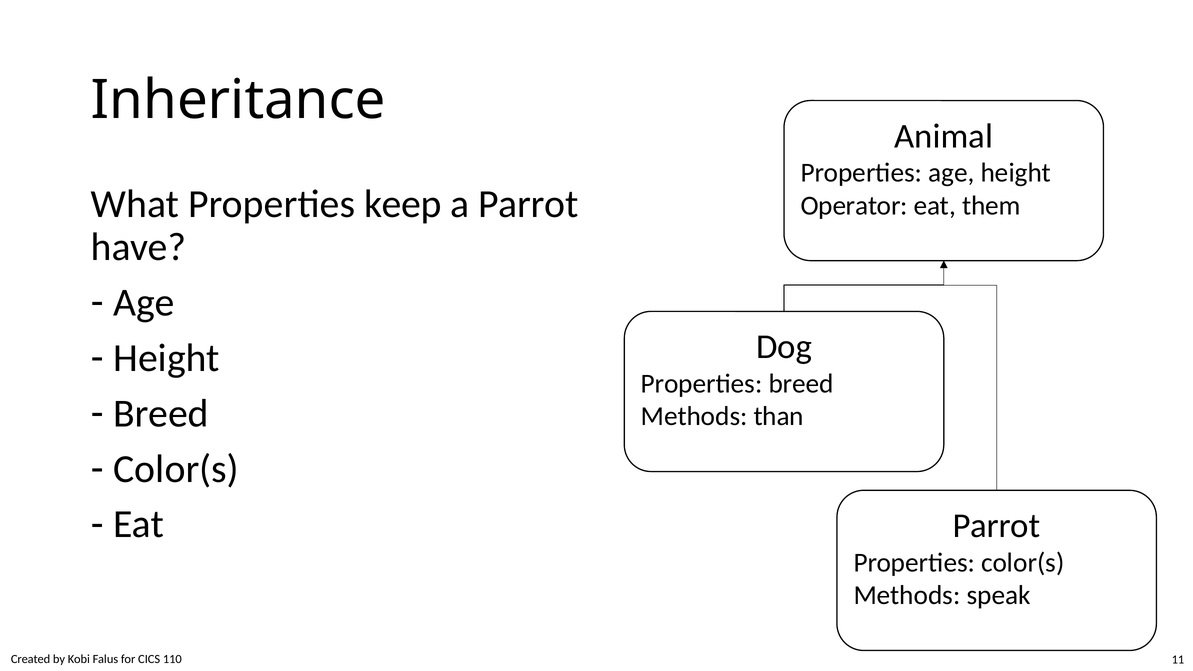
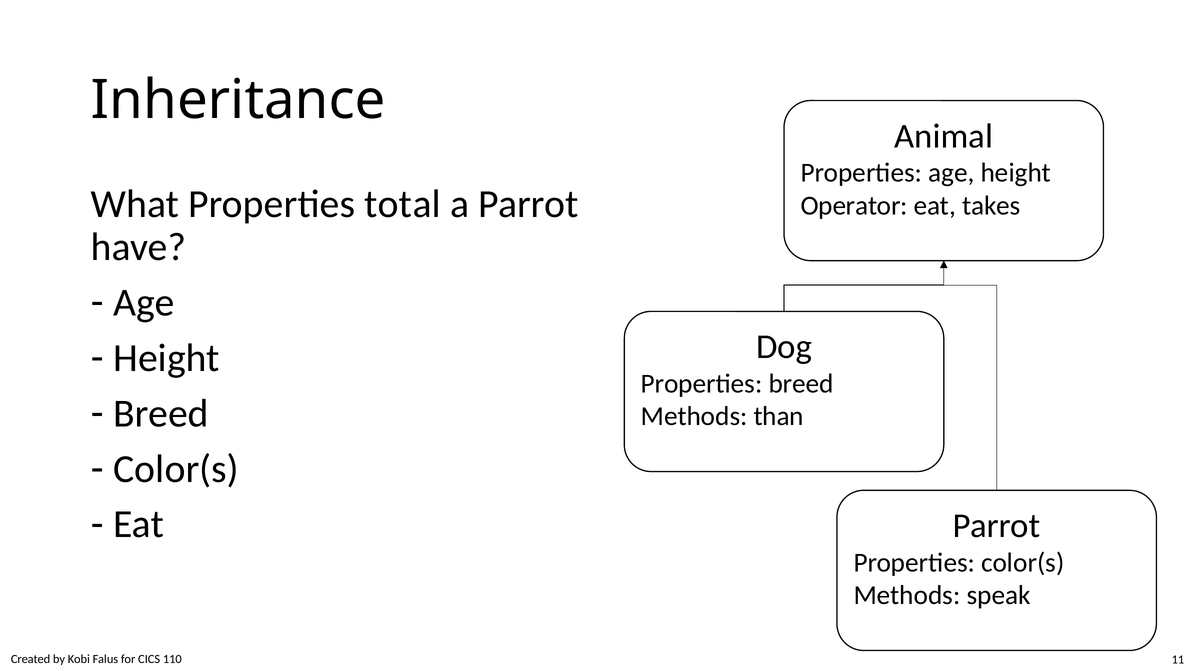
keep: keep -> total
them: them -> takes
